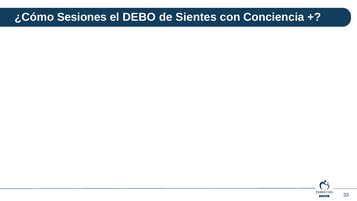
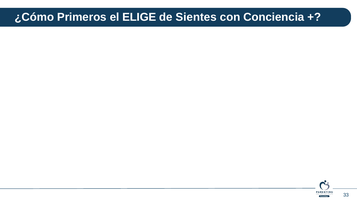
Sesiones: Sesiones -> Primeros
DEBO: DEBO -> ELIGE
